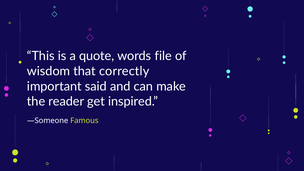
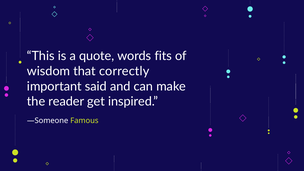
file: file -> fits
